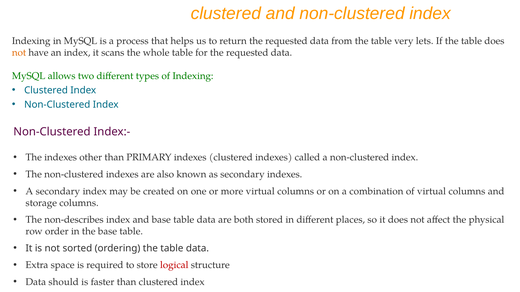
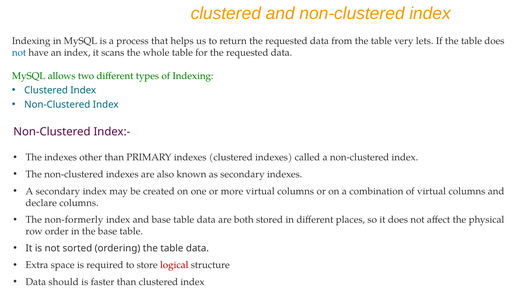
not at (19, 53) colour: orange -> blue
storage: storage -> declare
non-describes: non-describes -> non-formerly
